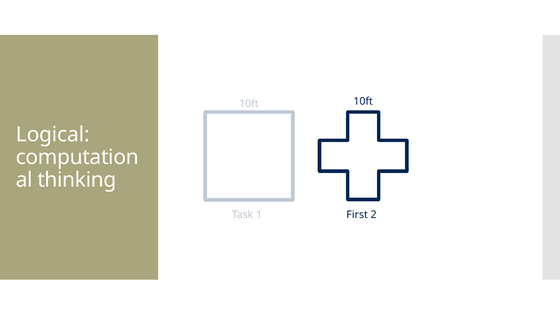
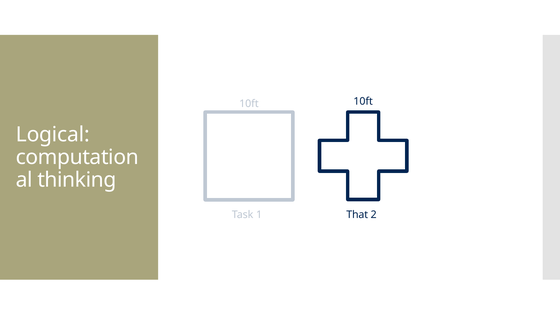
First: First -> That
